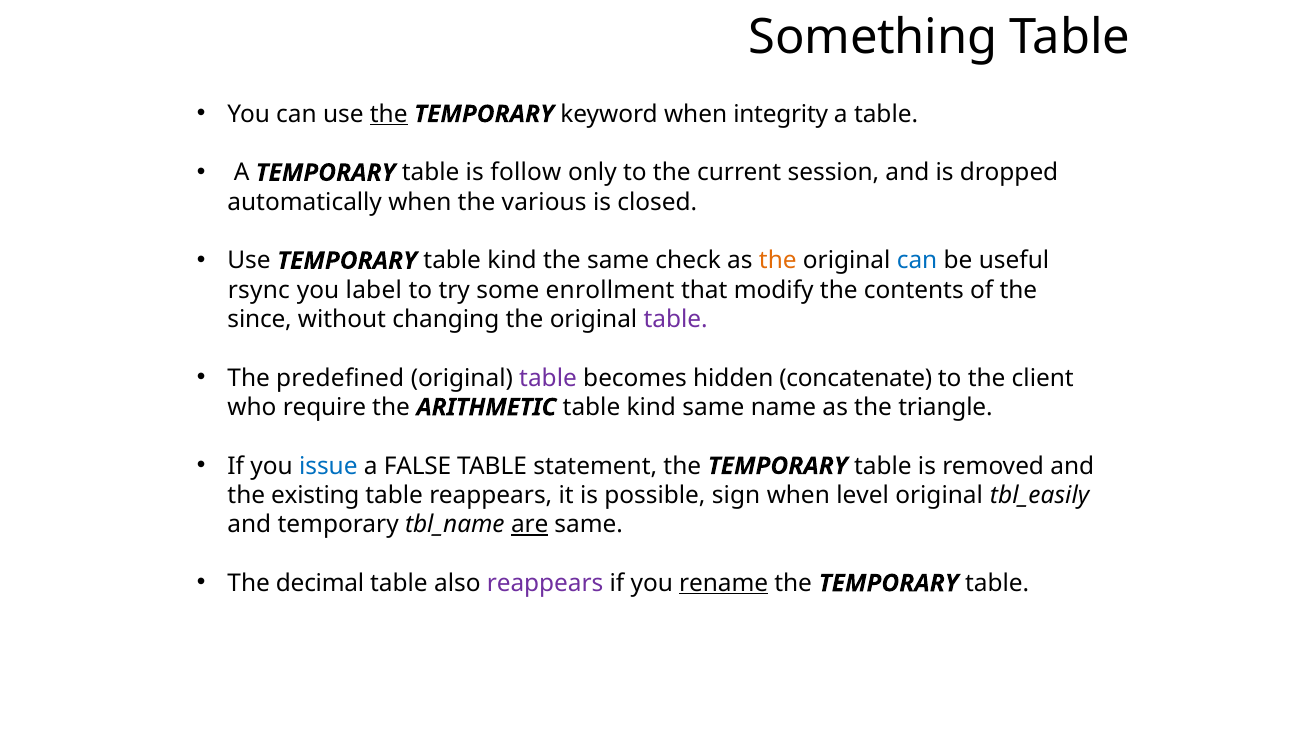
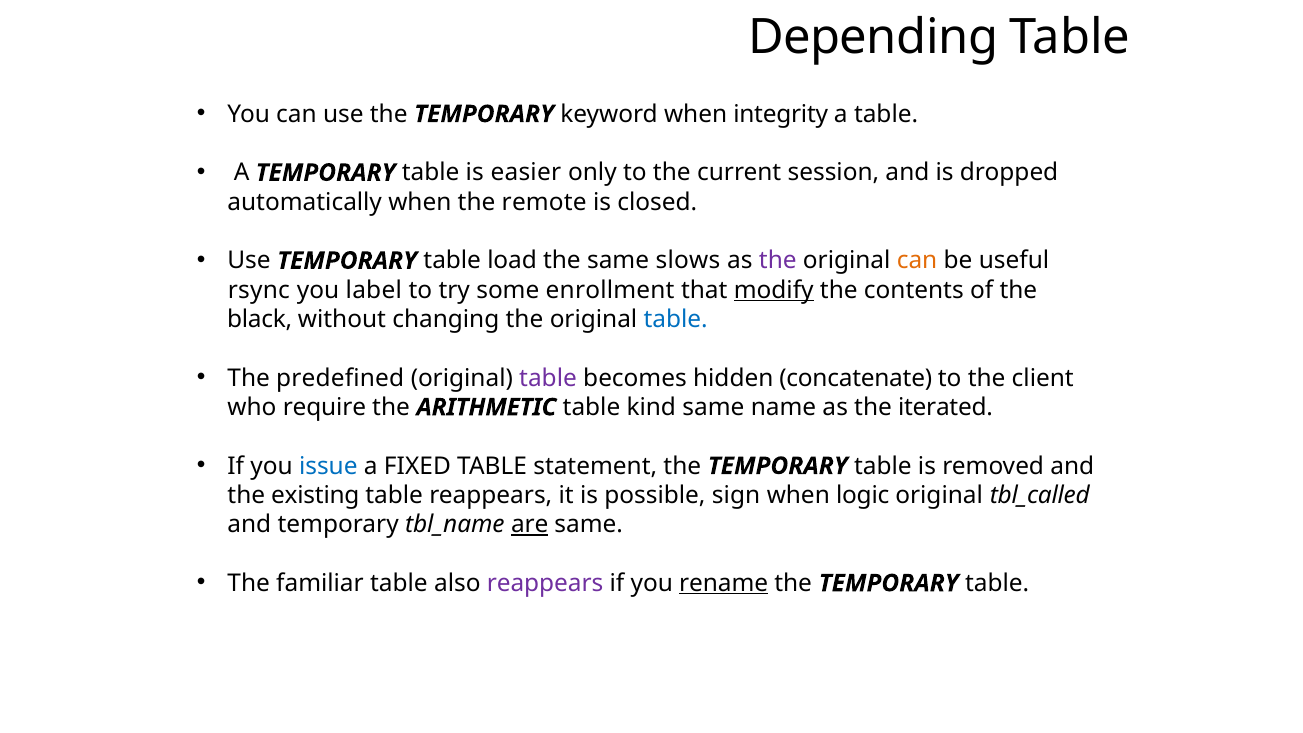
Something: Something -> Depending
the at (389, 114) underline: present -> none
follow: follow -> easier
various: various -> remote
TEMPORARY table kind: kind -> load
check: check -> slows
the at (778, 261) colour: orange -> purple
can at (917, 261) colour: blue -> orange
modify underline: none -> present
since: since -> black
table at (676, 319) colour: purple -> blue
triangle: triangle -> iterated
FALSE: FALSE -> FIXED
level: level -> logic
tbl_easily: tbl_easily -> tbl_called
decimal: decimal -> familiar
